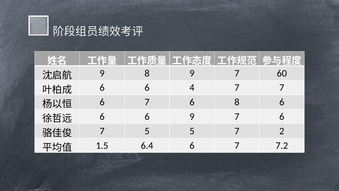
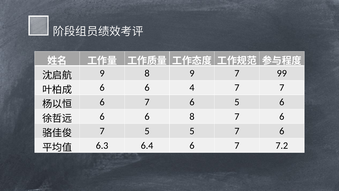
60: 60 -> 99
6 8: 8 -> 5
6 9: 9 -> 8
5 7 2: 2 -> 6
1.5: 1.5 -> 6.3
